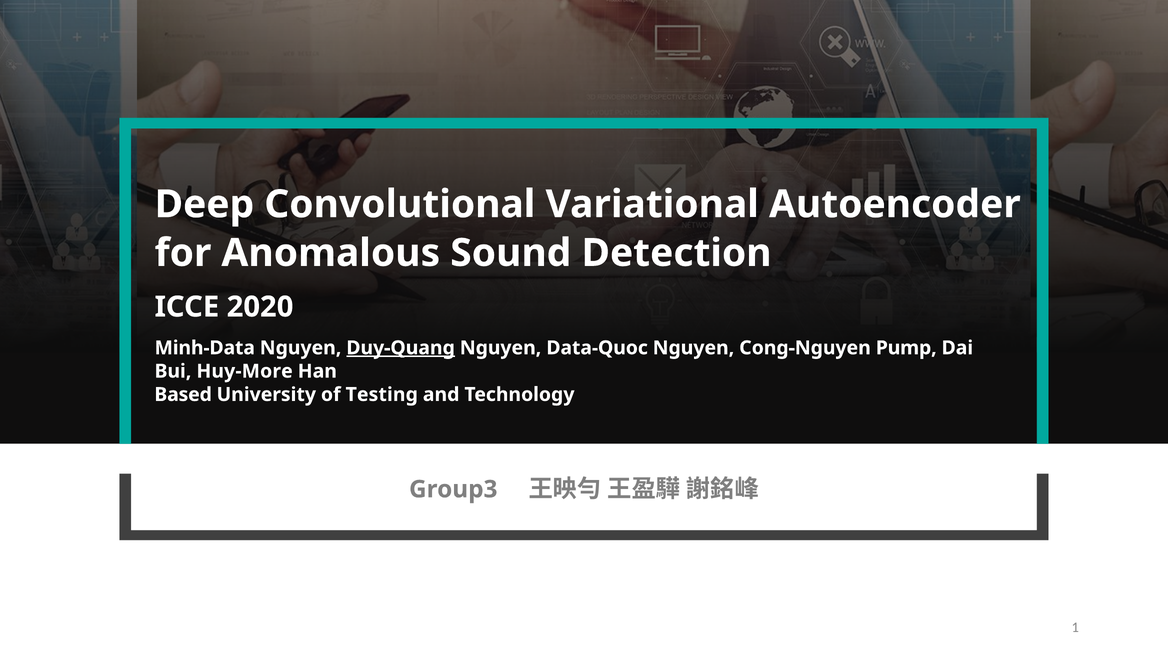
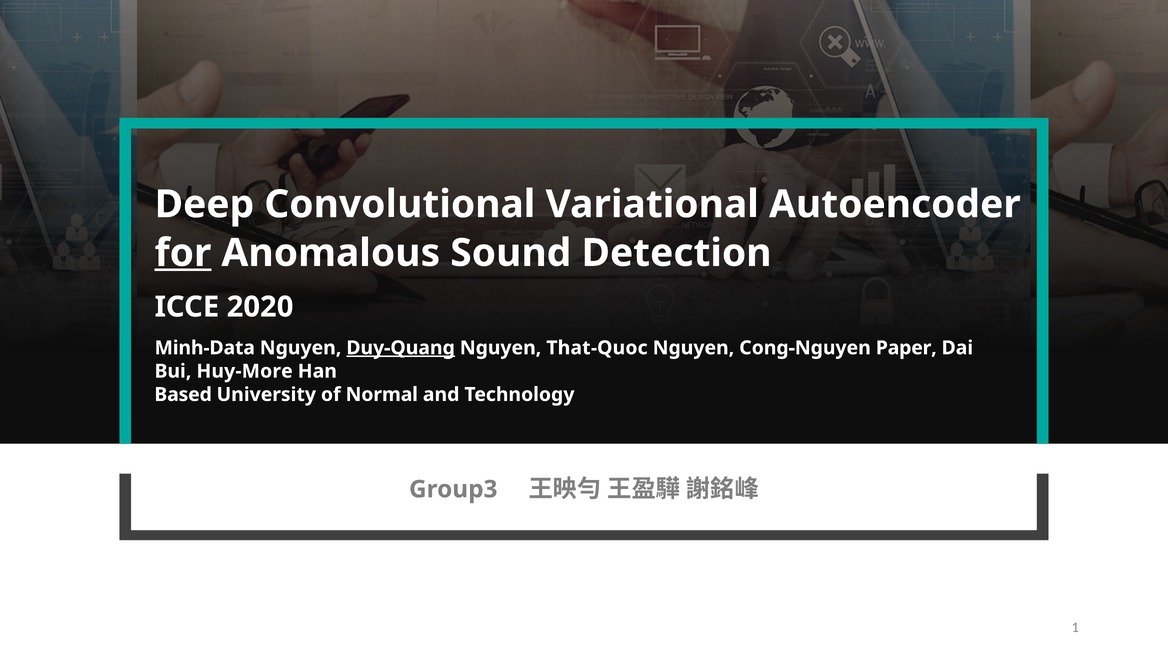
for at (183, 253) underline: none -> present
Data-Quoc: Data-Quoc -> That-Quoc
Pump: Pump -> Paper
Testing: Testing -> Normal
